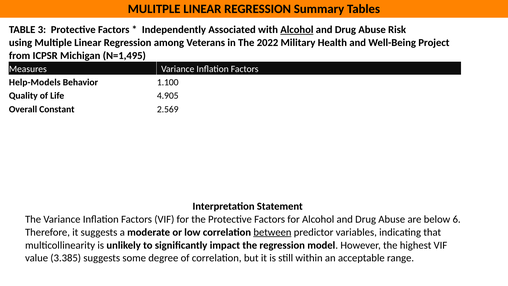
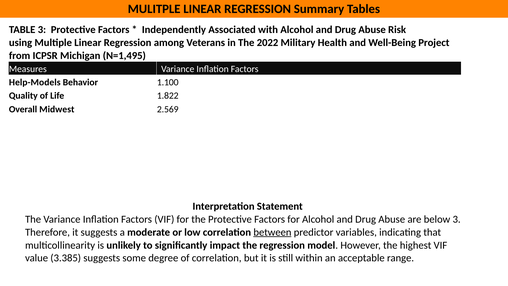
Alcohol at (297, 30) underline: present -> none
4.905: 4.905 -> 1.822
Constant: Constant -> Midwest
below 6: 6 -> 3
